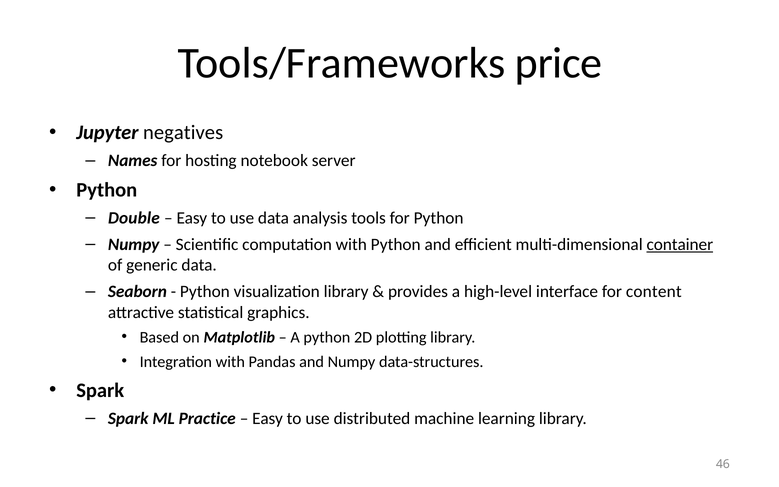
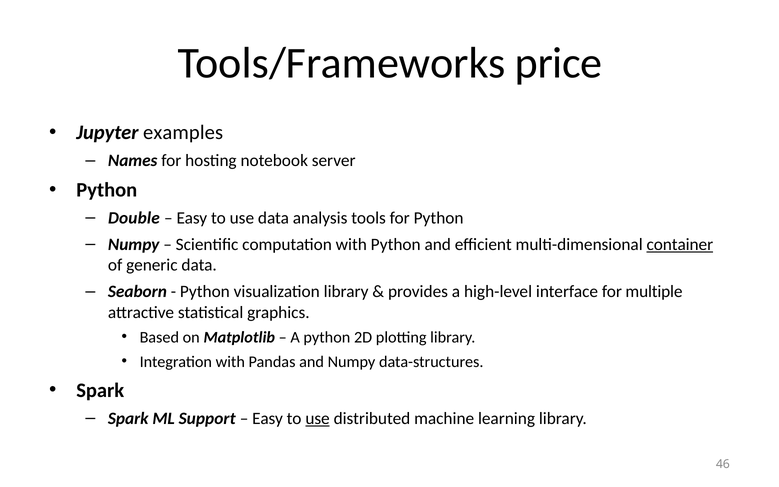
negatives: negatives -> examples
content: content -> multiple
Practice: Practice -> Support
use at (318, 418) underline: none -> present
